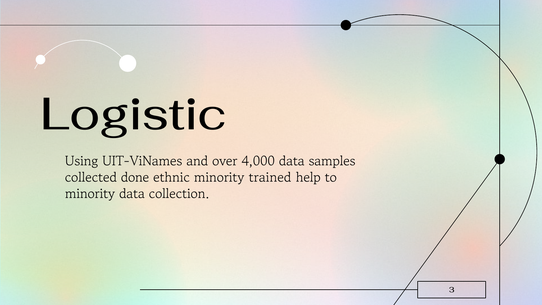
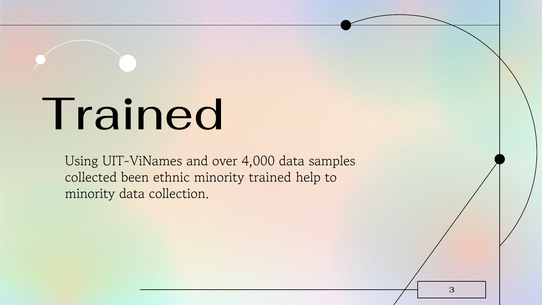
Logistic at (134, 115): Logistic -> Trained
done: done -> been
